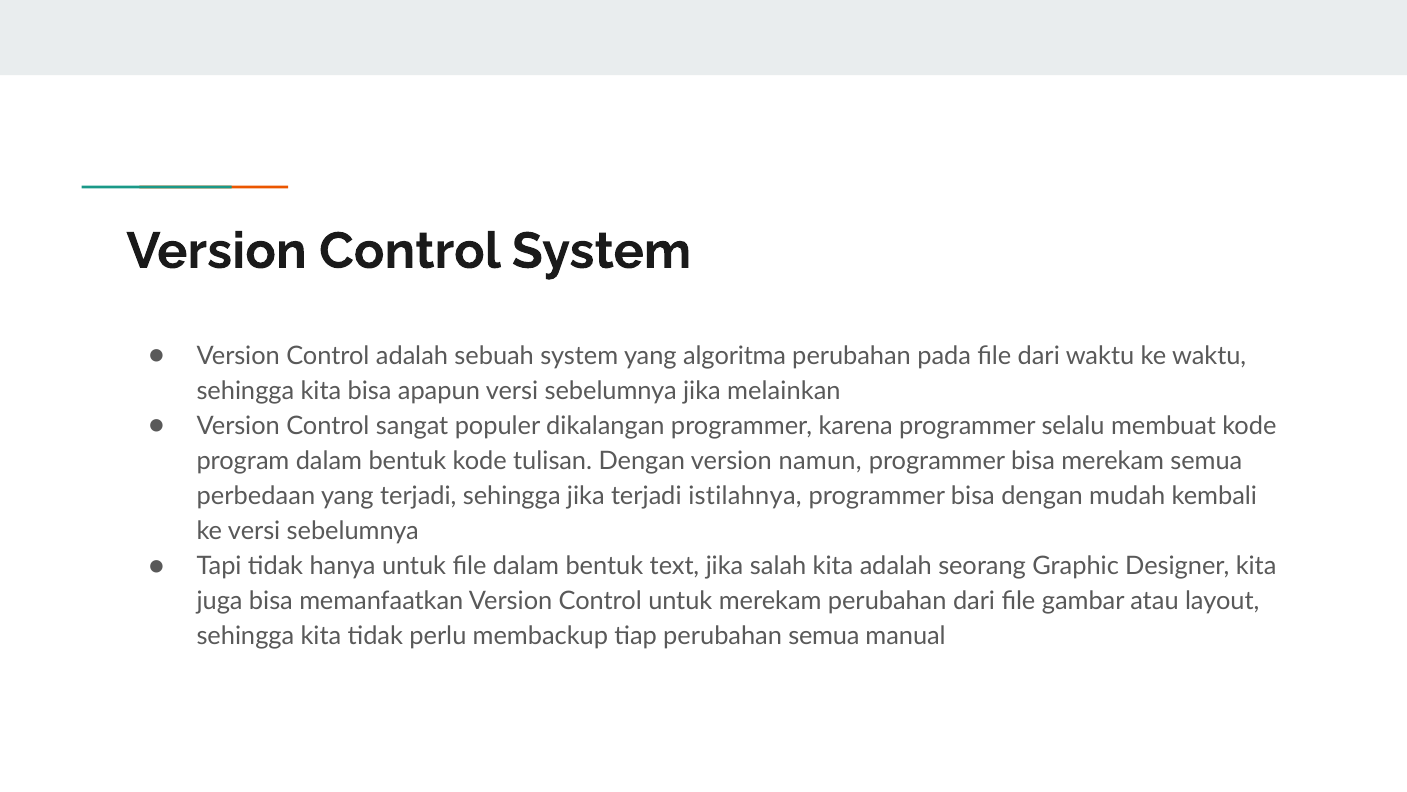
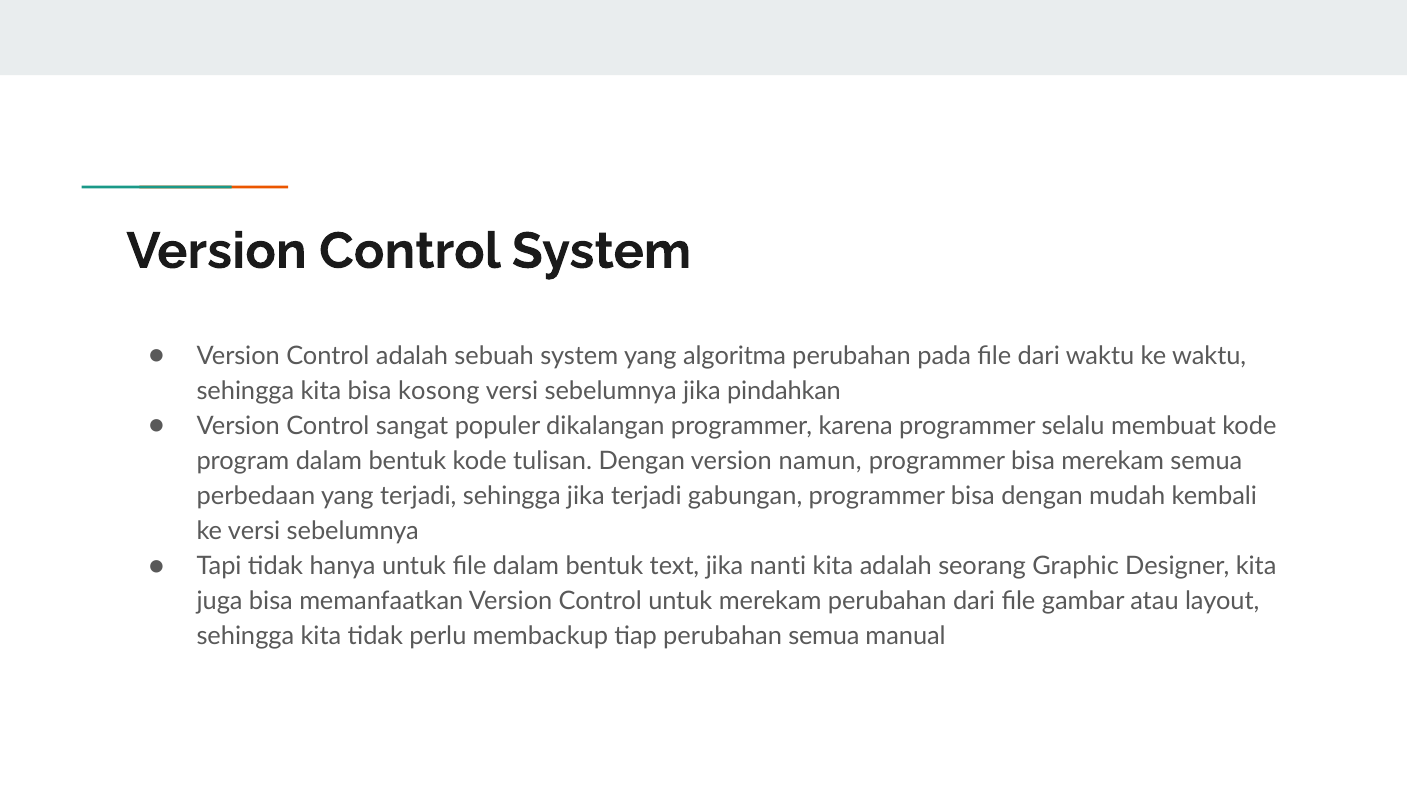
apapun: apapun -> kosong
melainkan: melainkan -> pindahkan
istilahnya: istilahnya -> gabungan
salah: salah -> nanti
